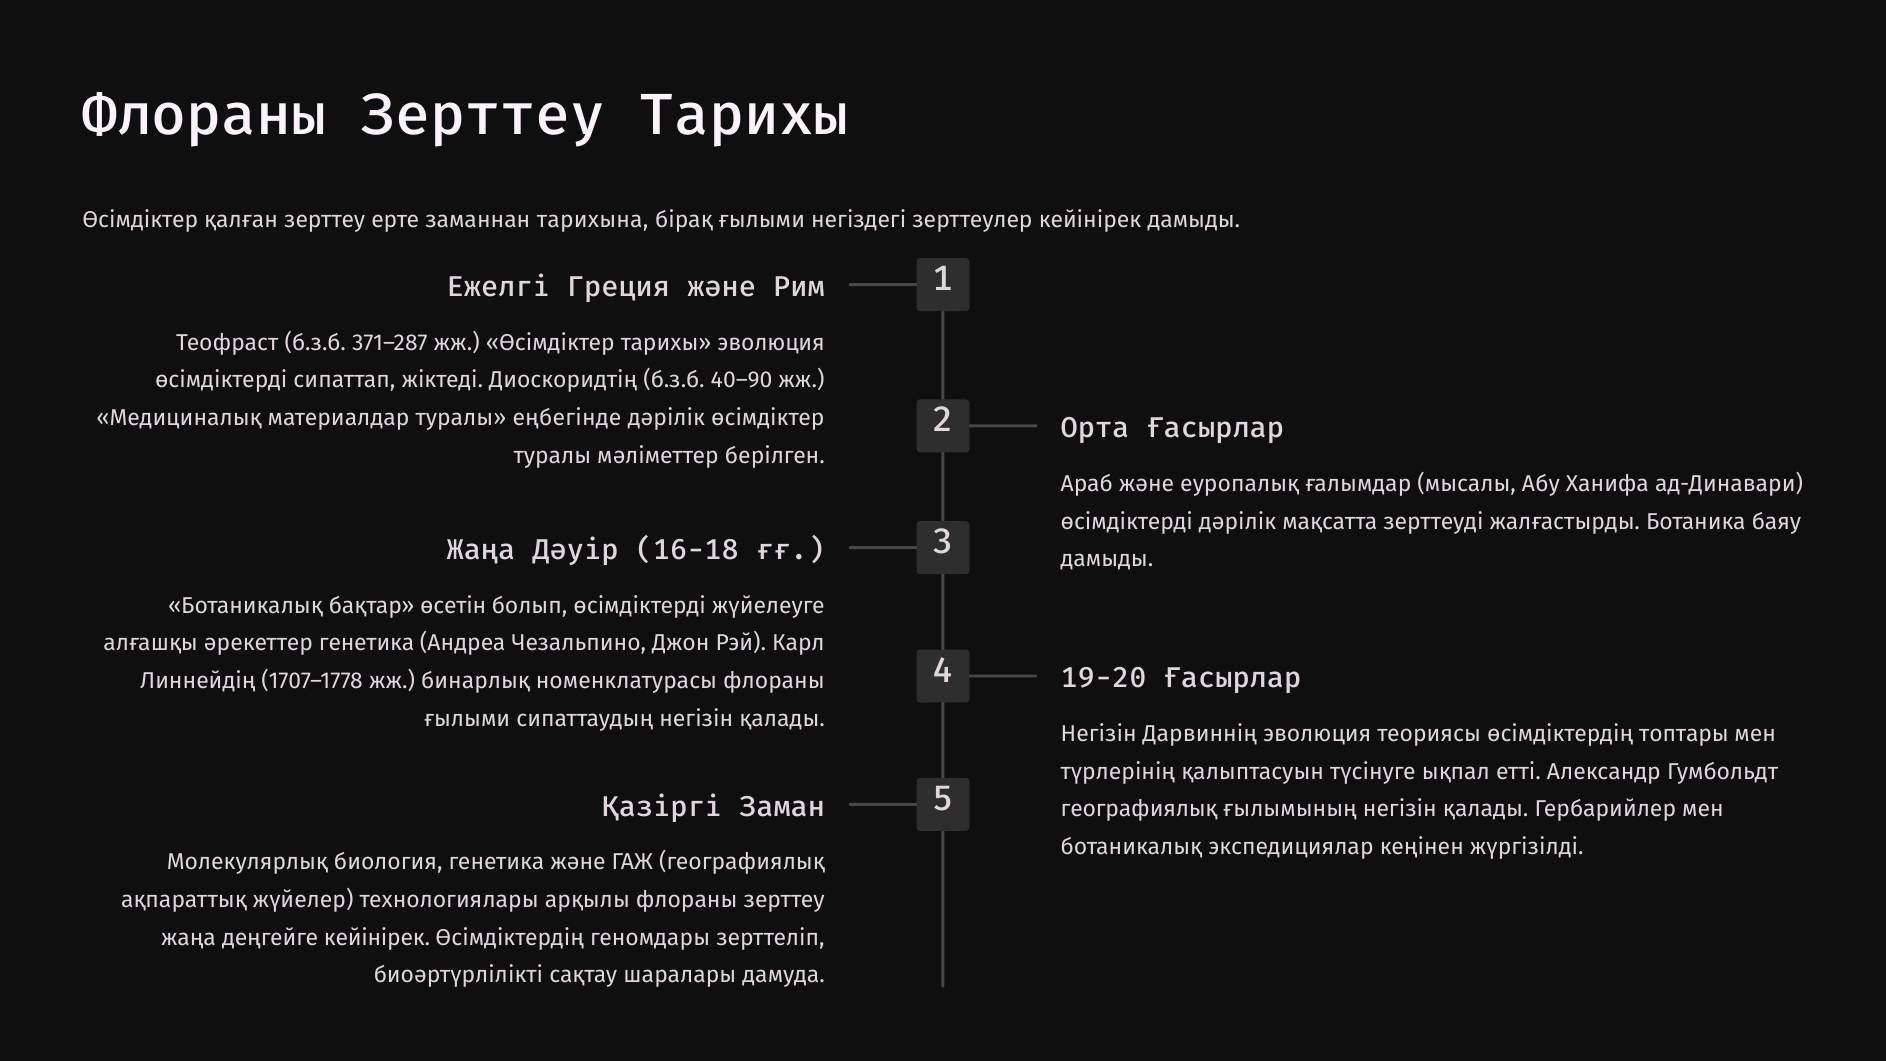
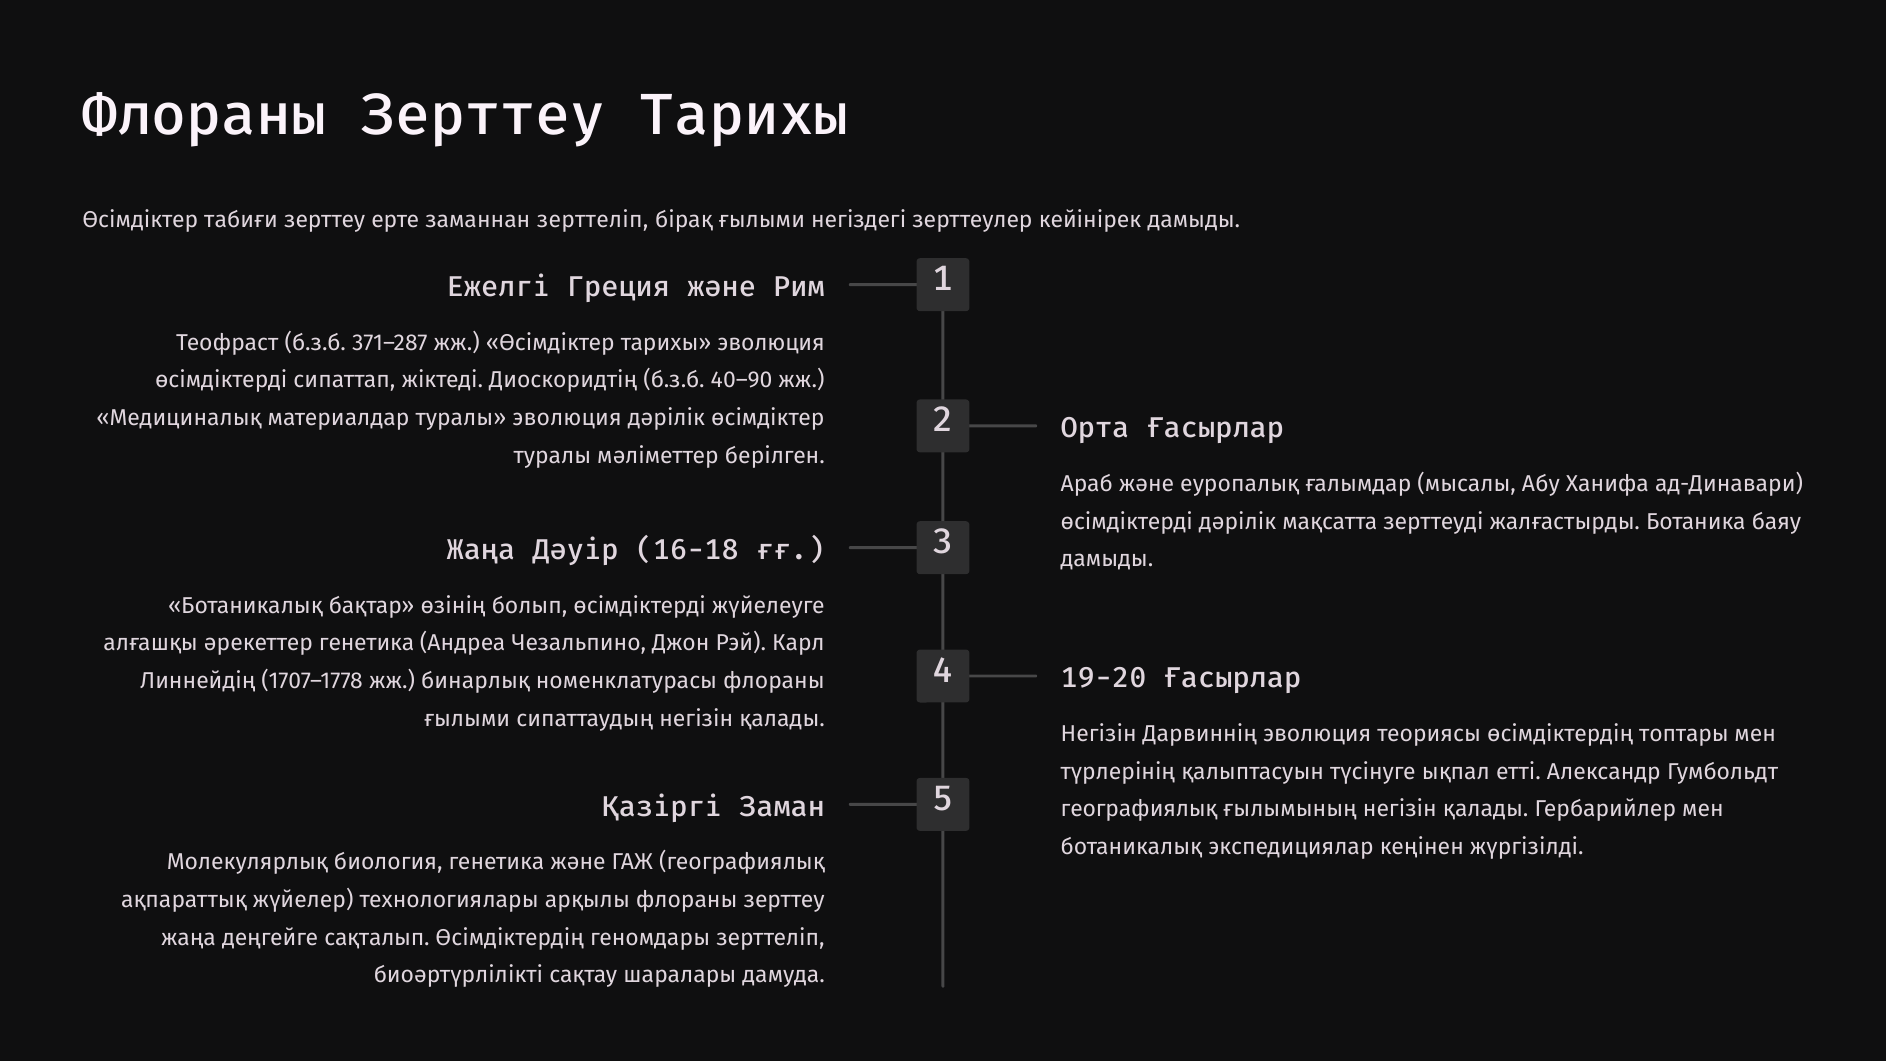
қалған: қалған -> табиғи
заманнан тарихына: тарихына -> зерттеліп
туралы еңбегінде: еңбегінде -> эволюция
өсетін: өсетін -> өзінің
деңгейге кейінірек: кейінірек -> сақталып
